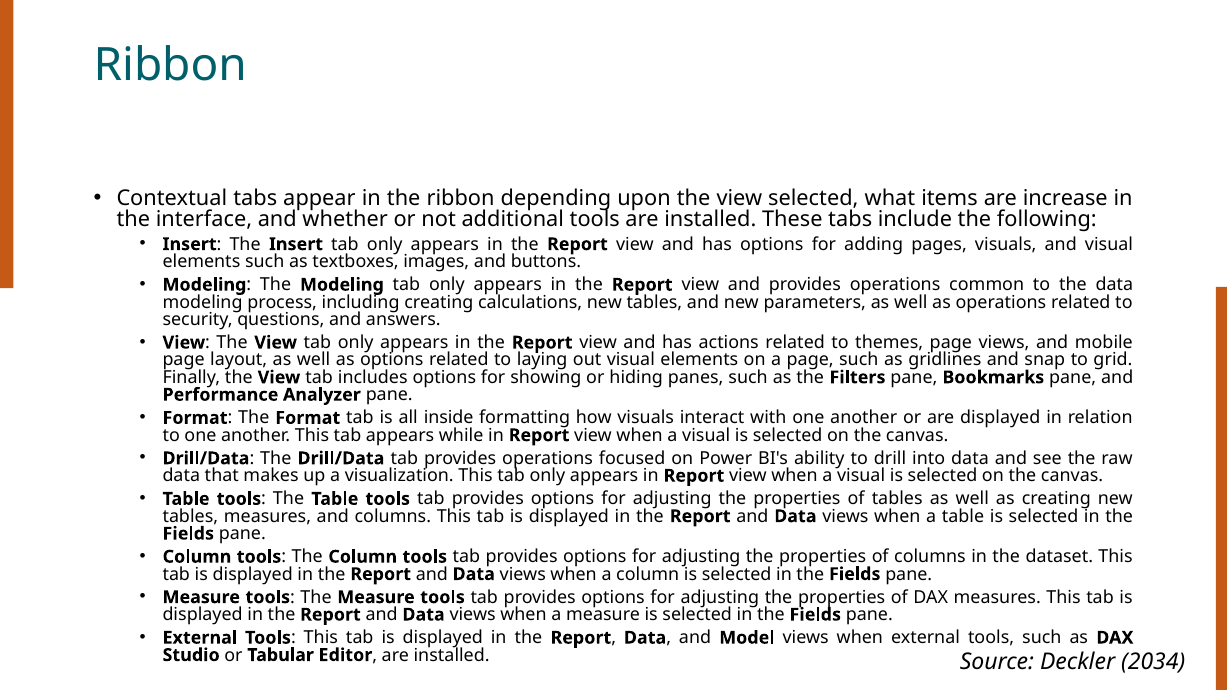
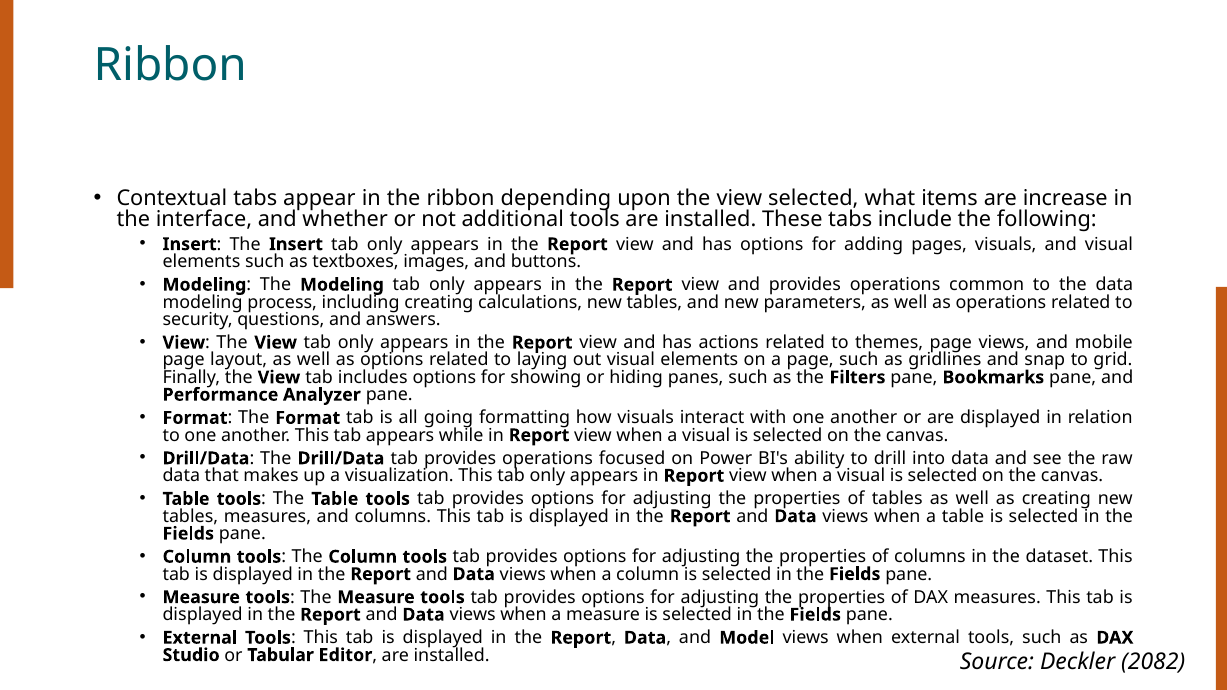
inside: inside -> going
2034: 2034 -> 2082
